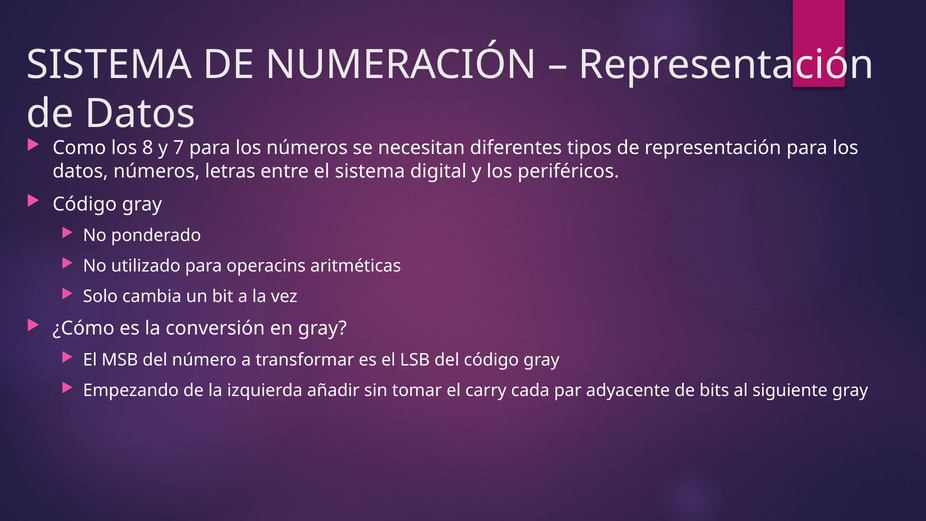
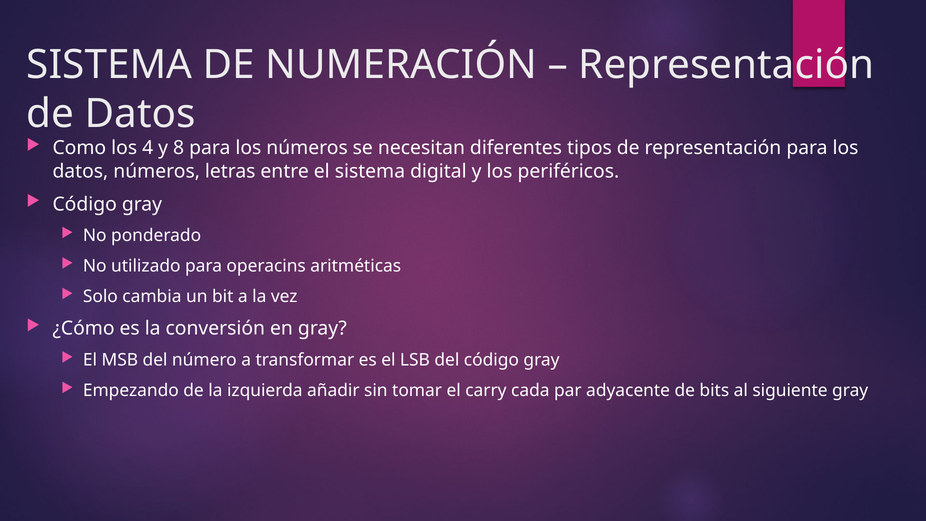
8: 8 -> 4
7: 7 -> 8
